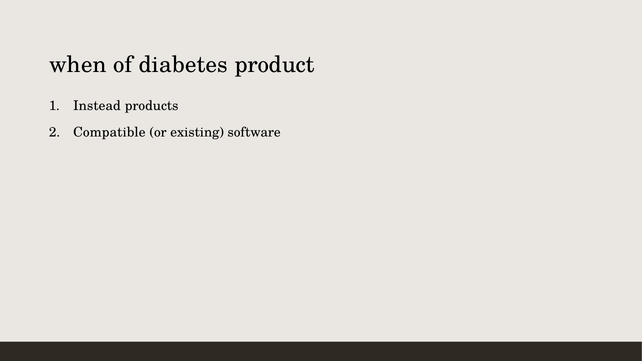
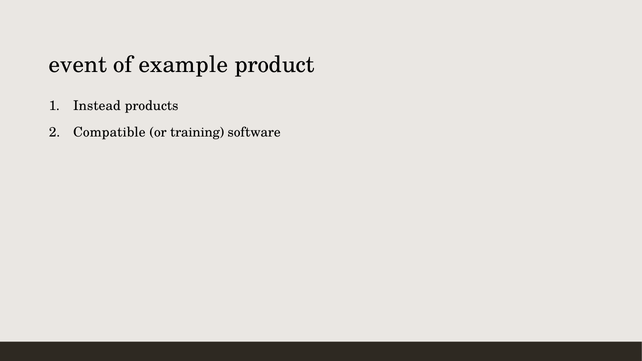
when: when -> event
diabetes: diabetes -> example
existing: existing -> training
